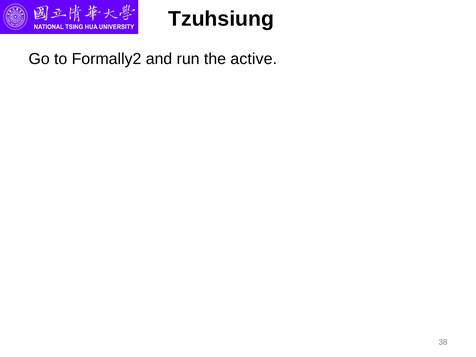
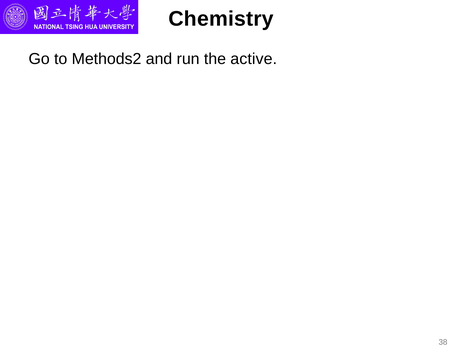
Tzuhsiung: Tzuhsiung -> Chemistry
Formally2: Formally2 -> Methods2
